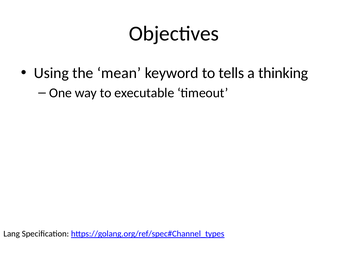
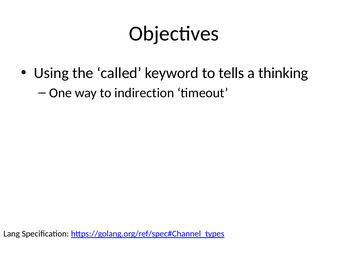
mean: mean -> called
executable: executable -> indirection
